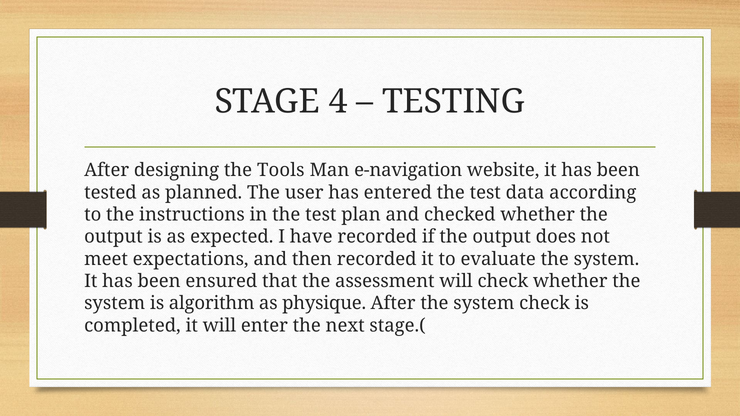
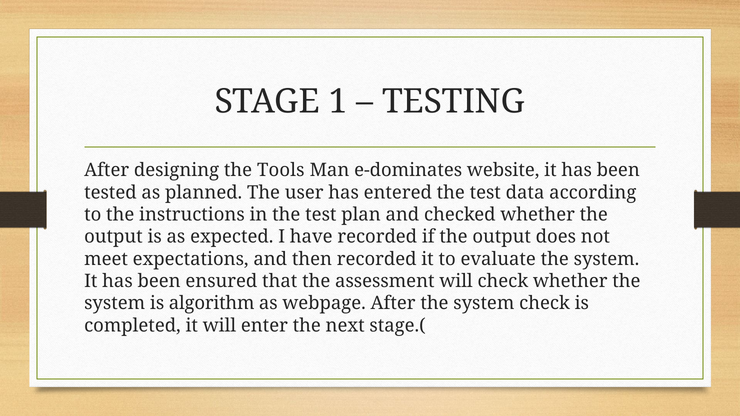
4: 4 -> 1
e-navigation: e-navigation -> e-dominates
physique: physique -> webpage
